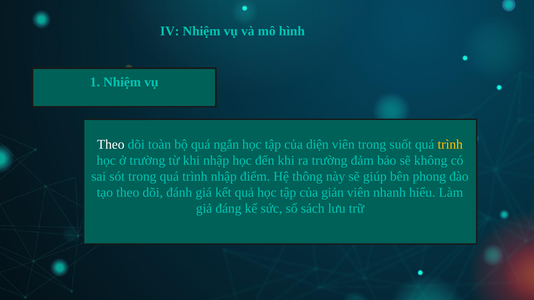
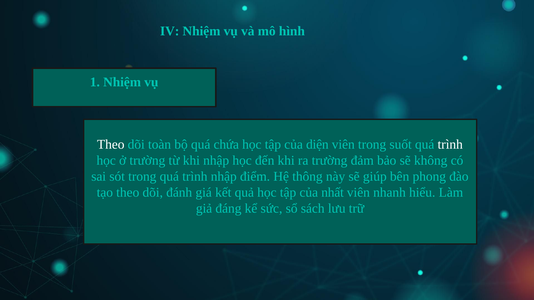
ngắn: ngắn -> chứa
trình at (450, 145) colour: yellow -> white
giản: giản -> nhất
